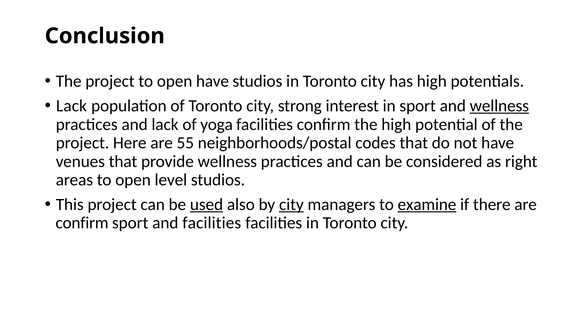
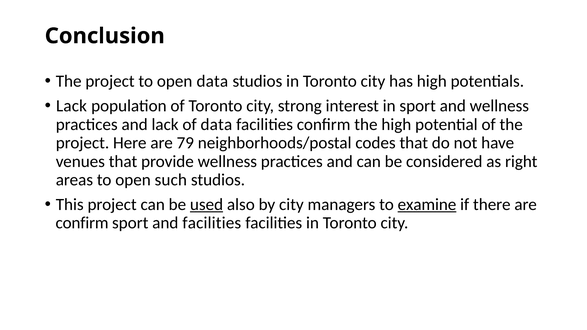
open have: have -> data
wellness at (499, 106) underline: present -> none
of yoga: yoga -> data
55: 55 -> 79
level: level -> such
city at (291, 205) underline: present -> none
